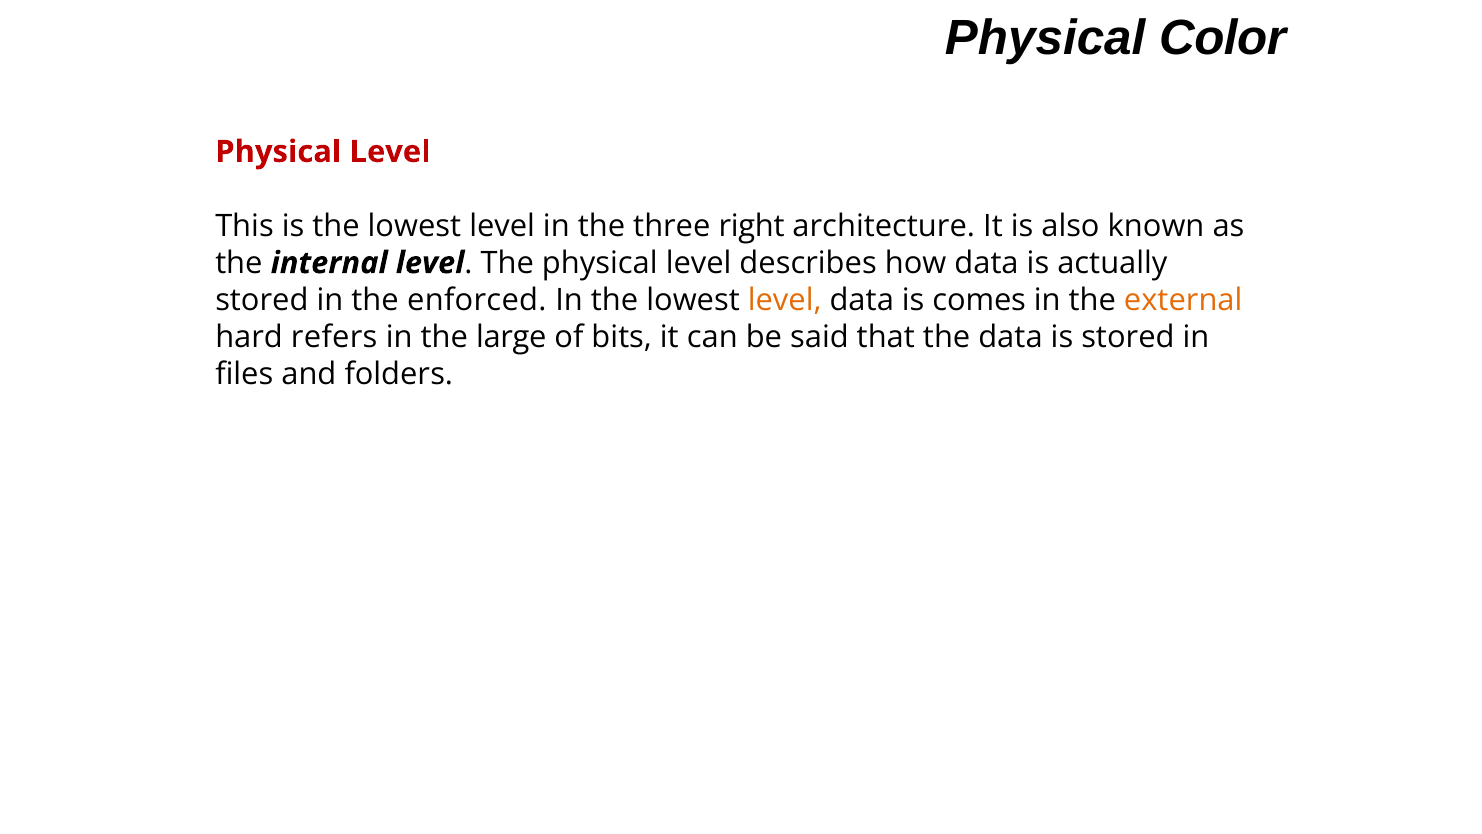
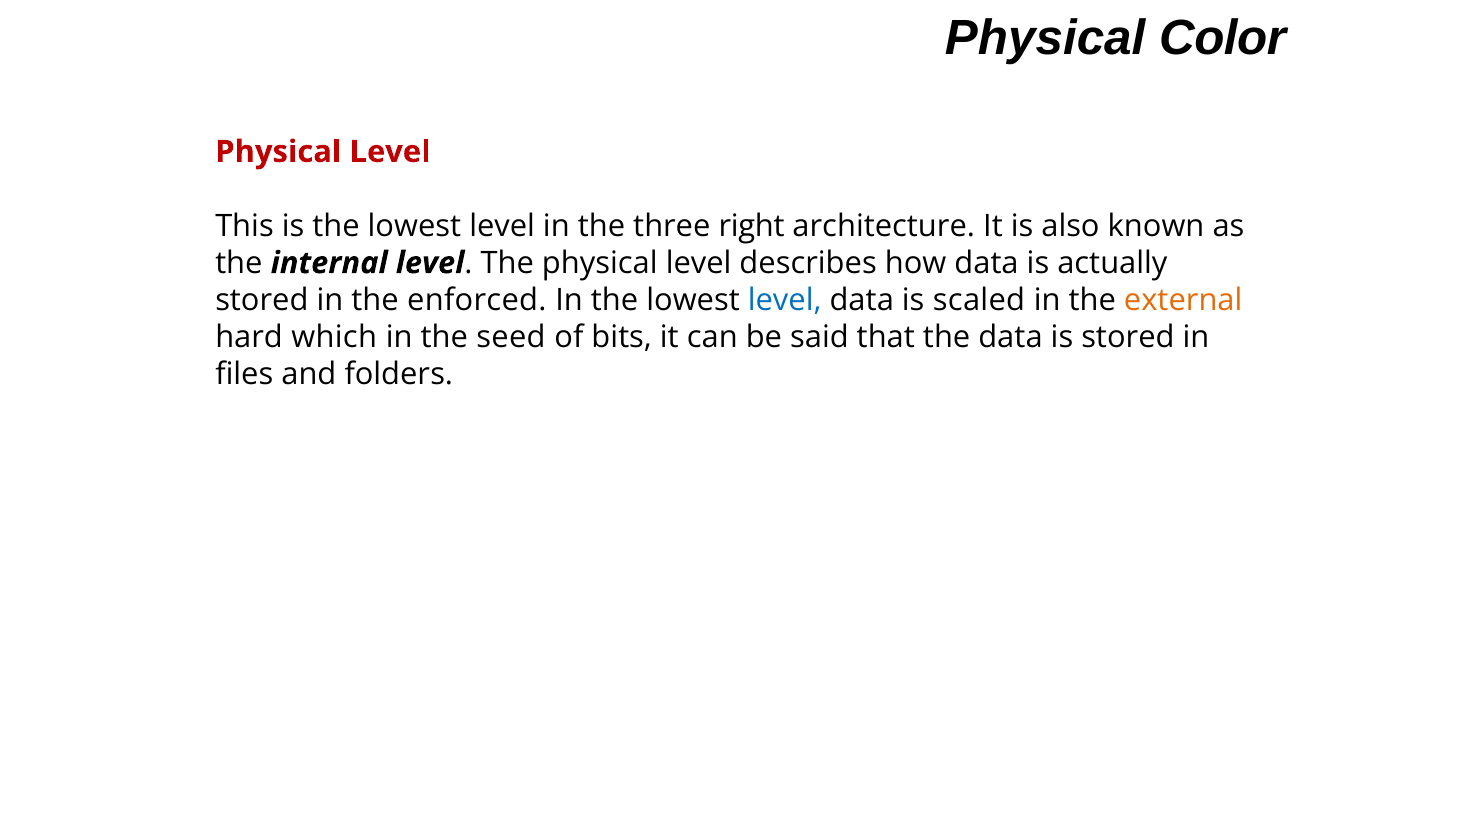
level at (785, 300) colour: orange -> blue
comes: comes -> scaled
refers: refers -> which
large: large -> seed
